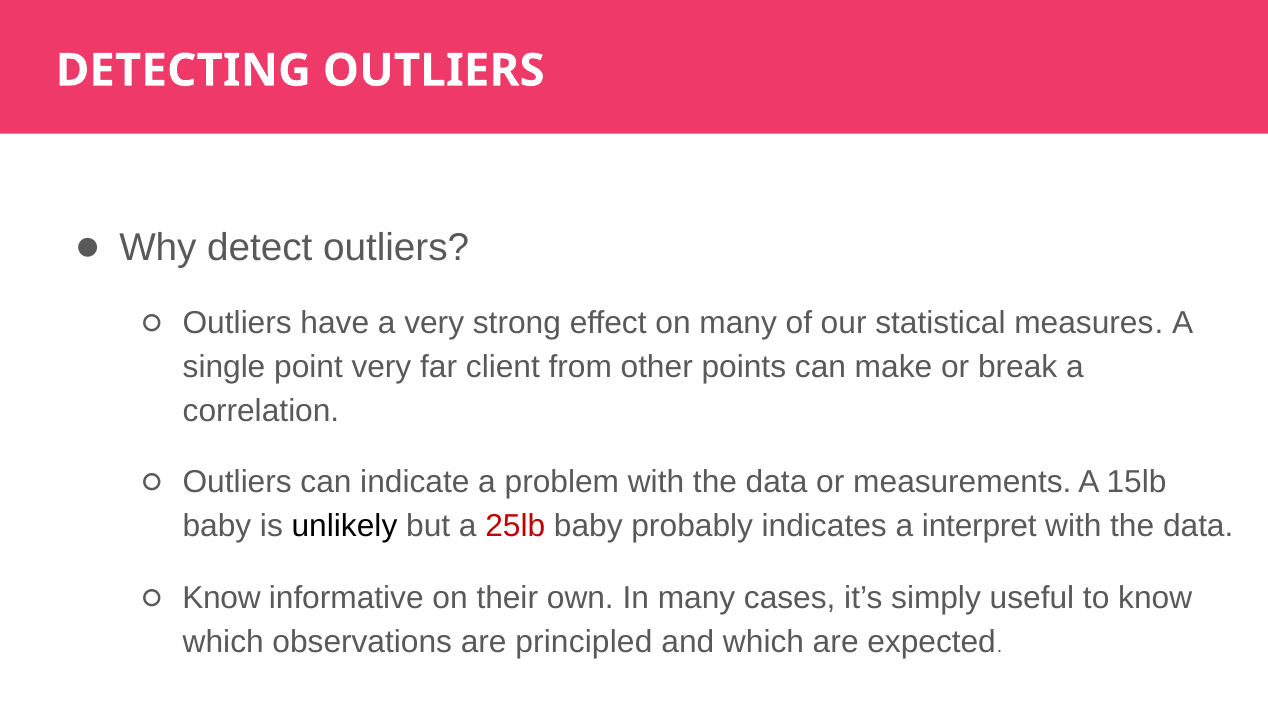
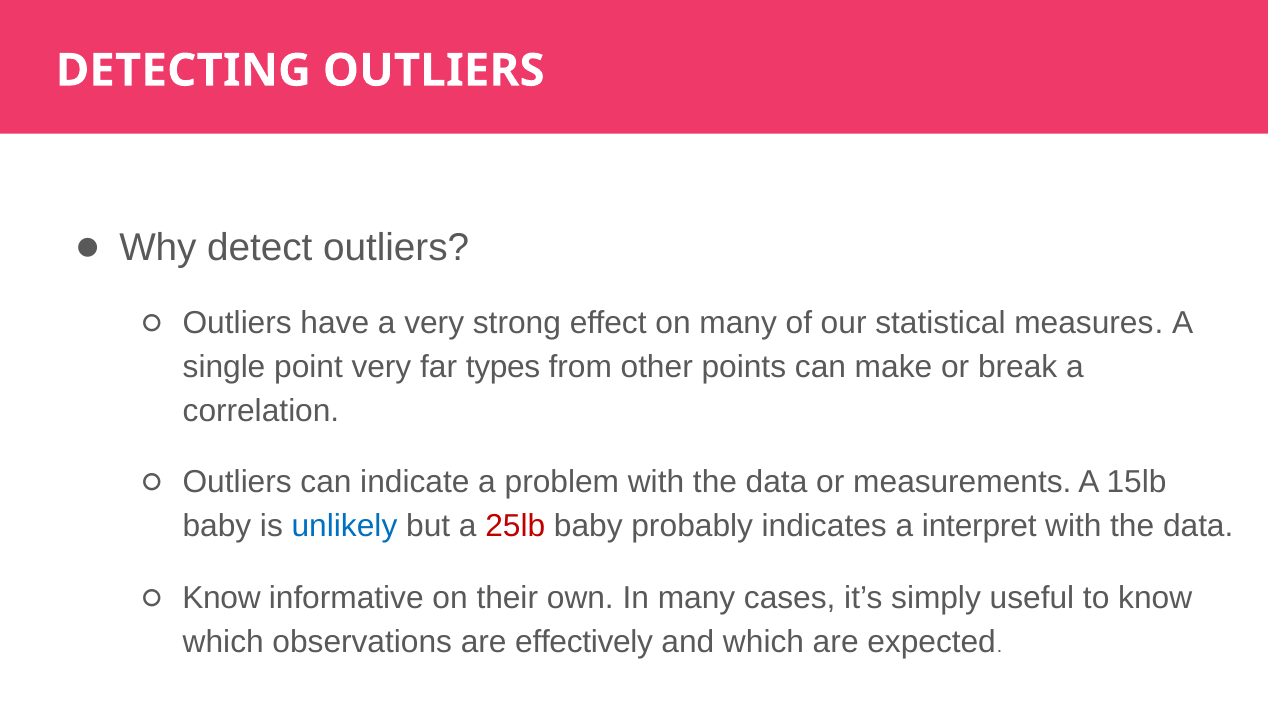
client: client -> types
unlikely colour: black -> blue
principled: principled -> effectively
